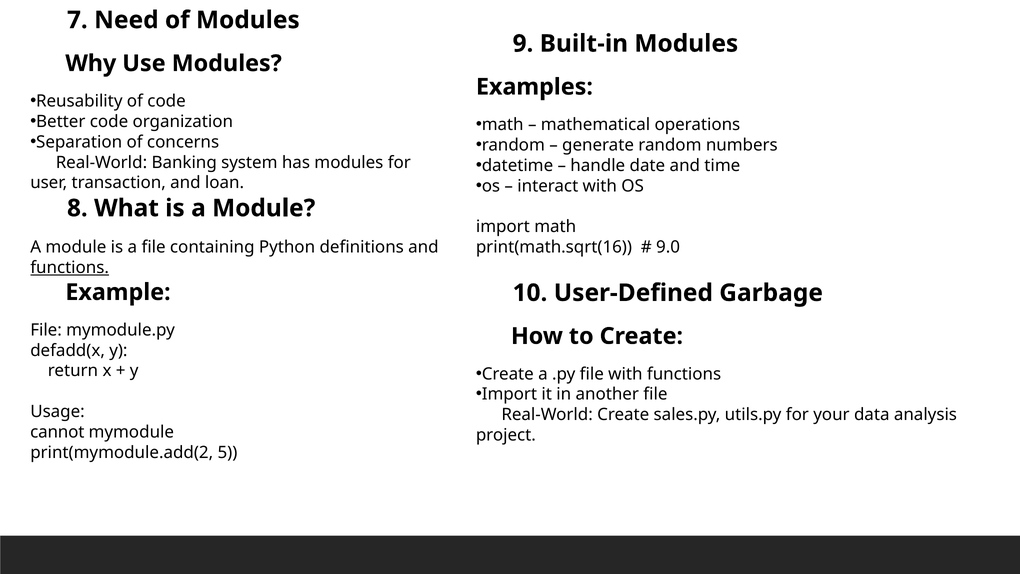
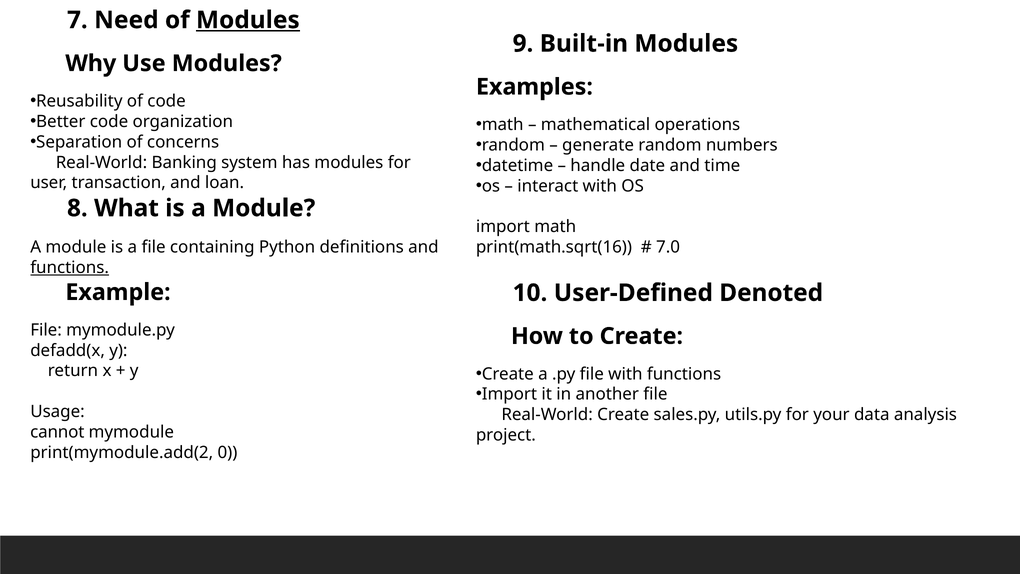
Modules at (248, 20) underline: none -> present
9.0: 9.0 -> 7.0
Garbage: Garbage -> Denoted
5: 5 -> 0
